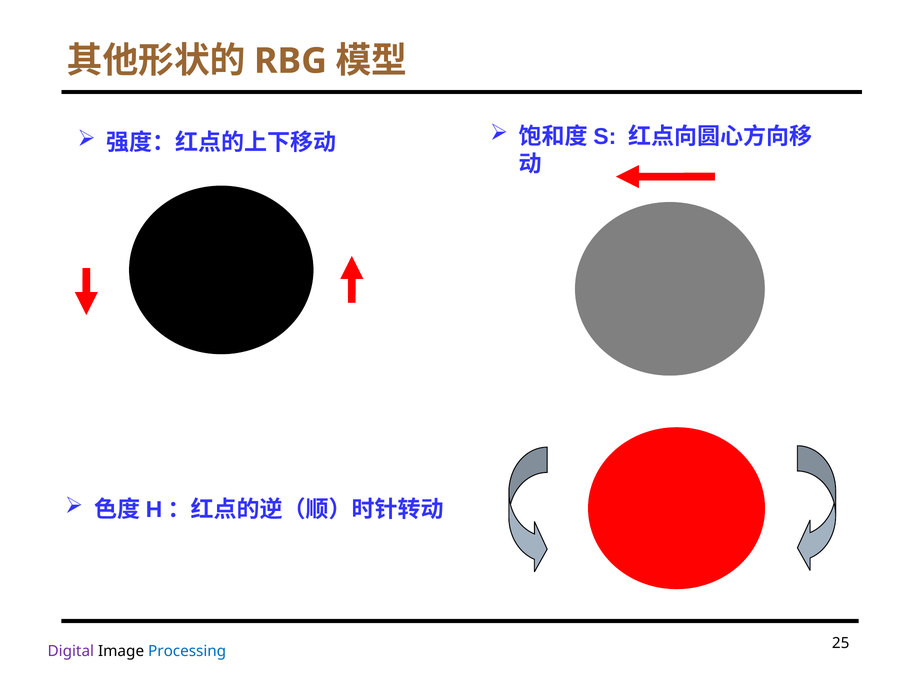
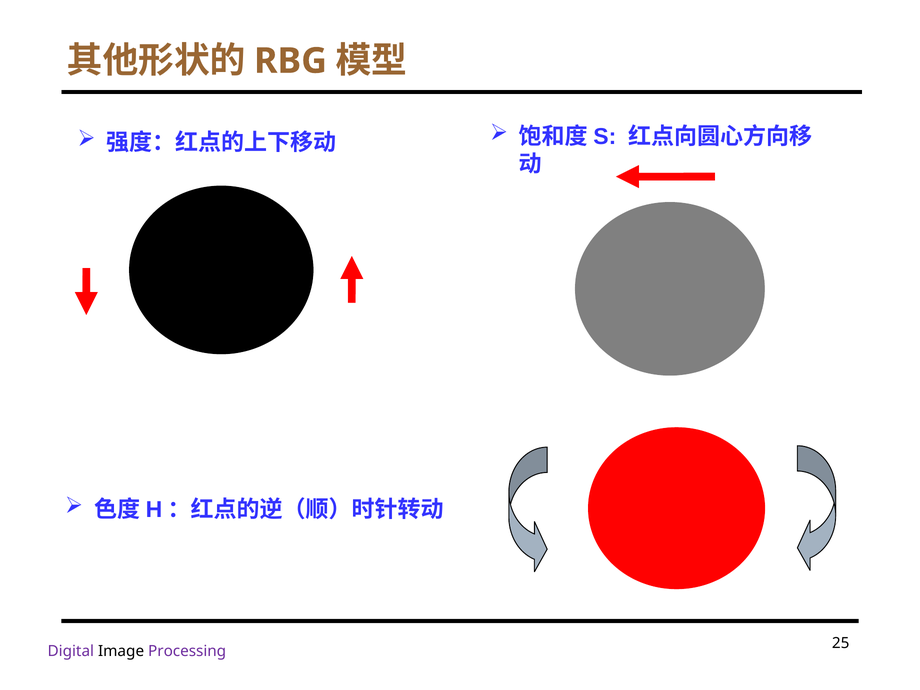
Processing colour: blue -> purple
